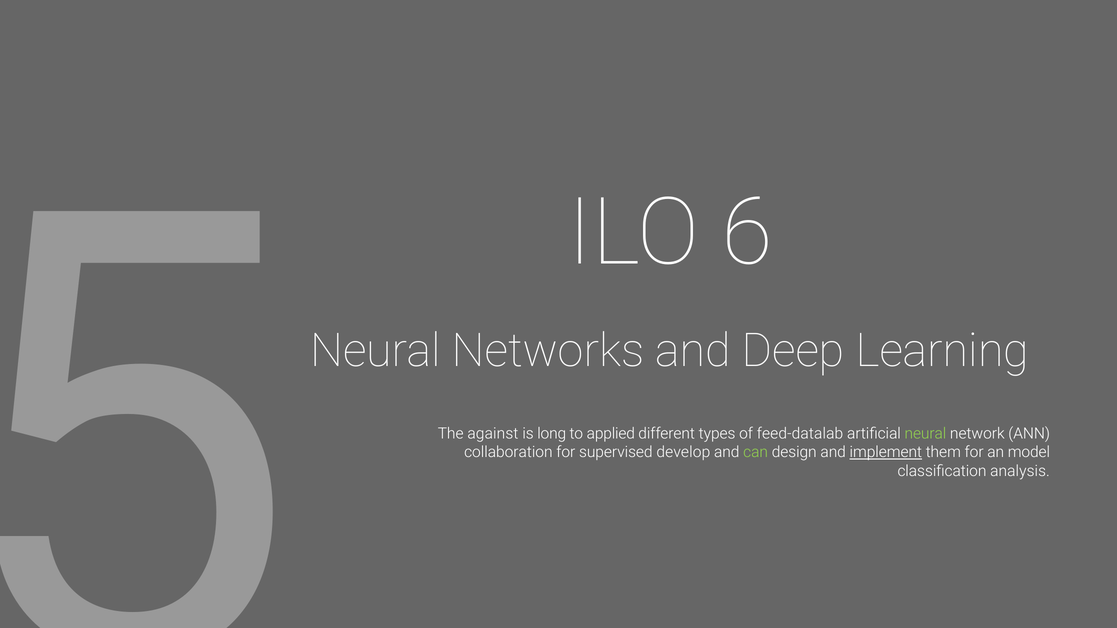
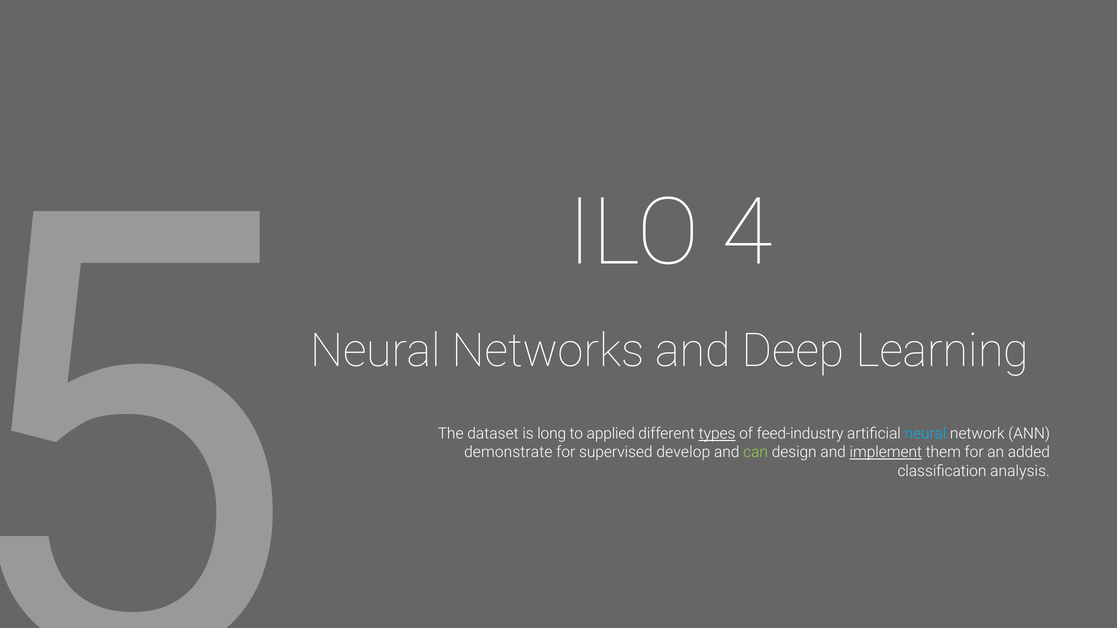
6: 6 -> 4
against: against -> dataset
types underline: none -> present
feed-datalab: feed-datalab -> feed-industry
neural at (925, 434) colour: light green -> light blue
collaboration: collaboration -> demonstrate
model: model -> added
